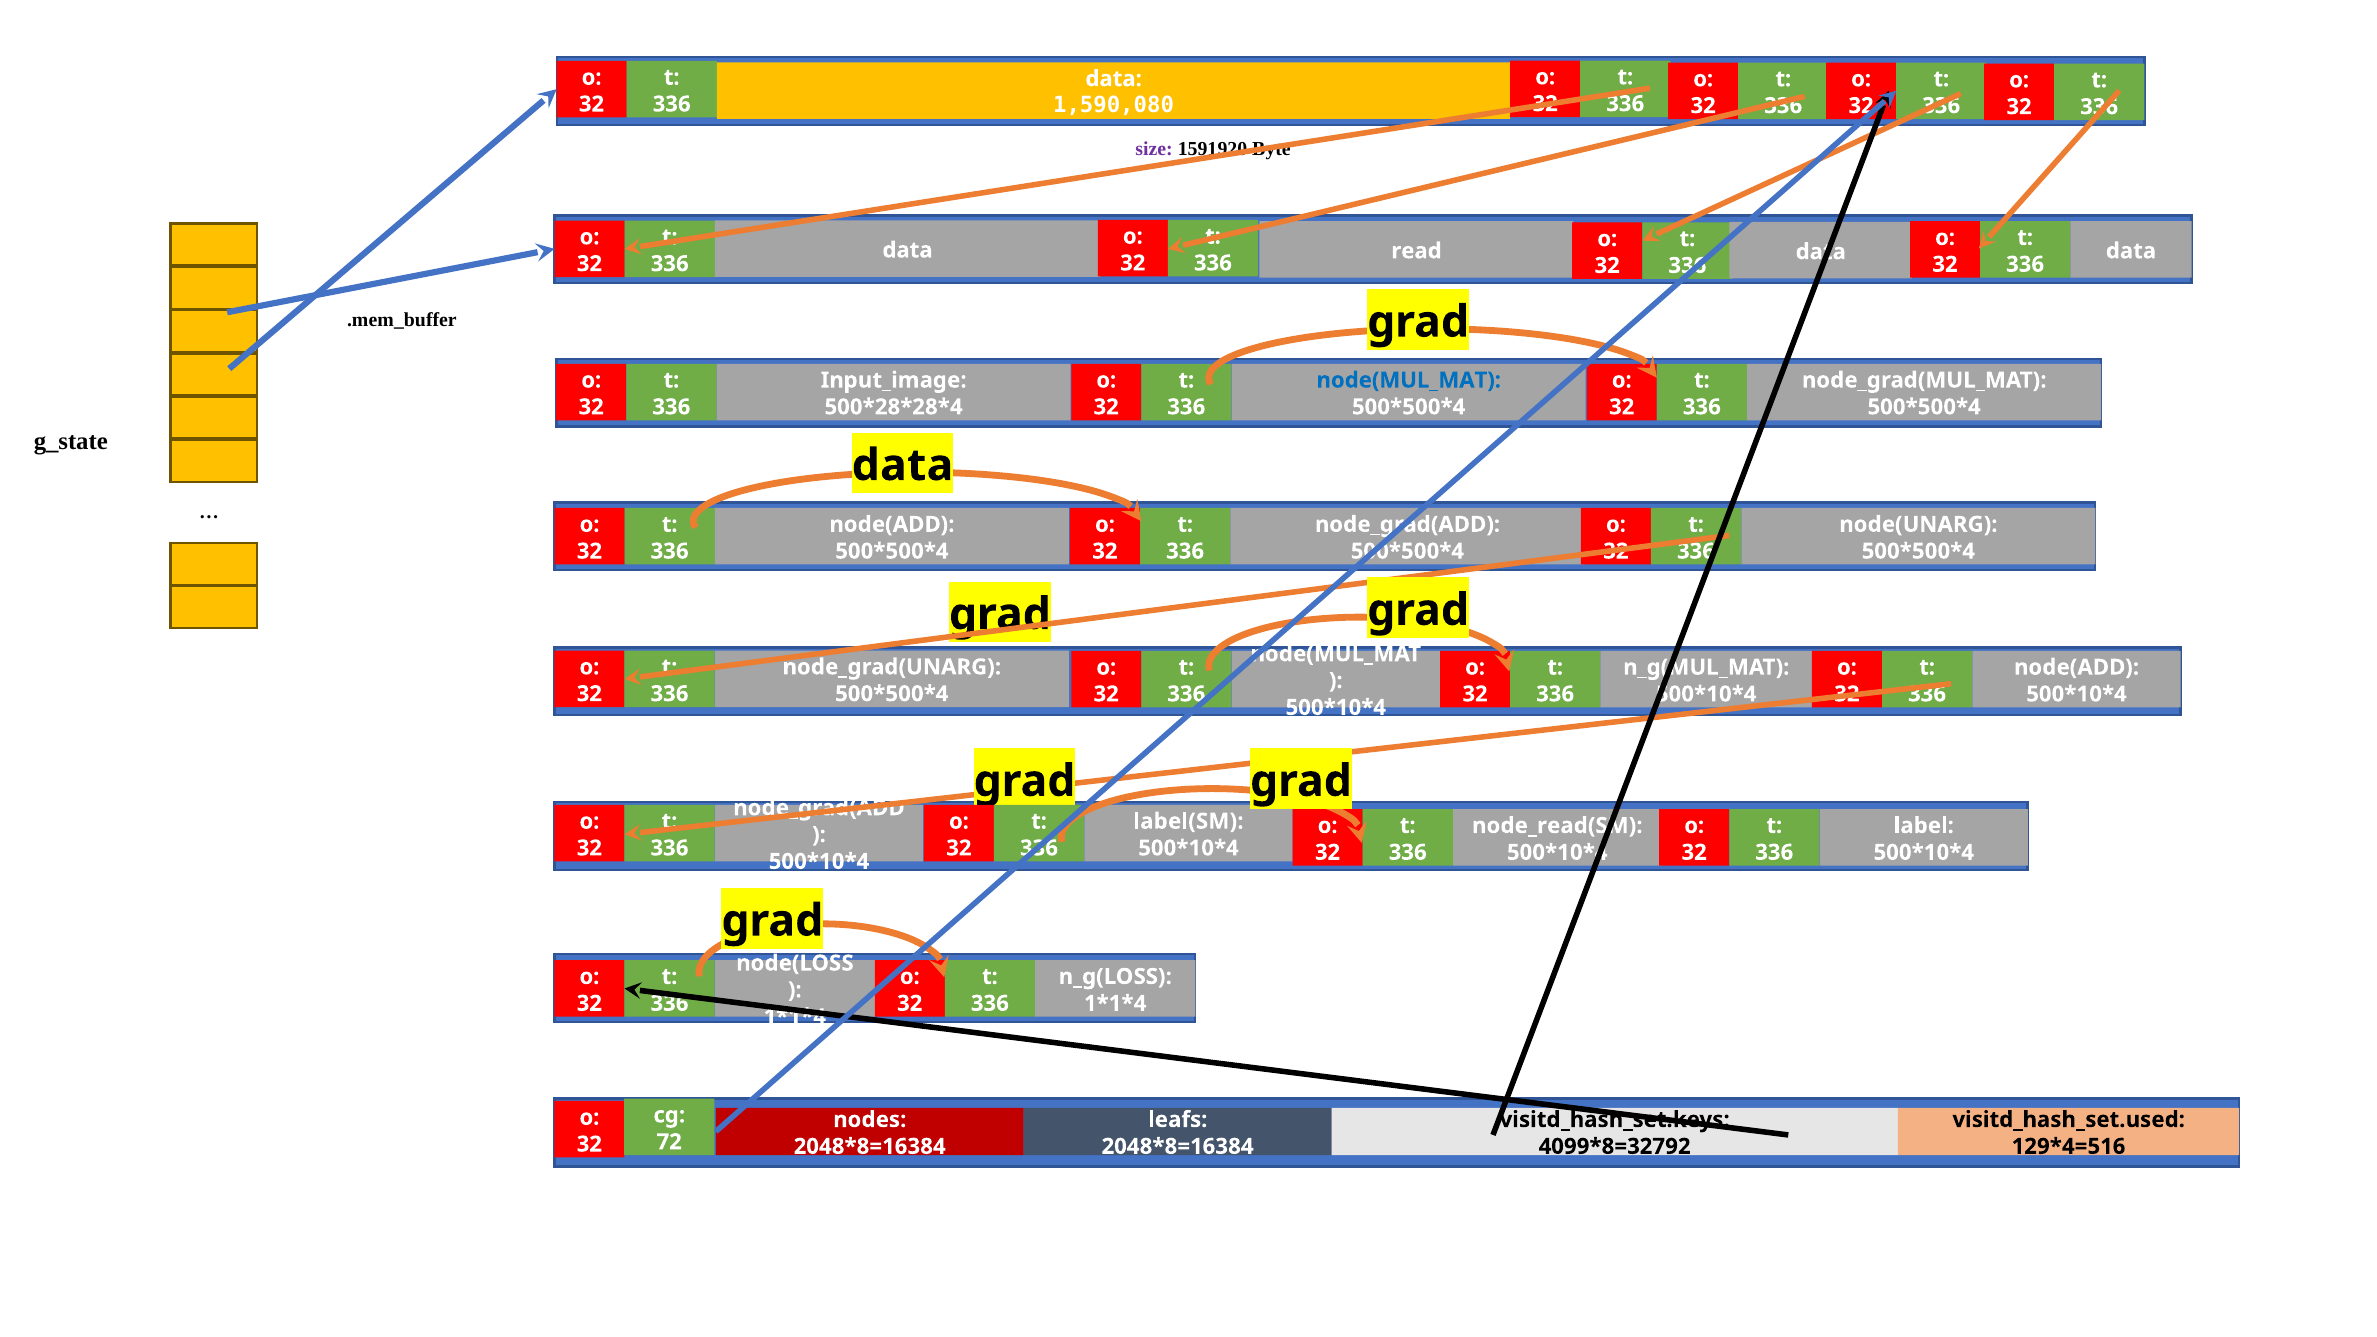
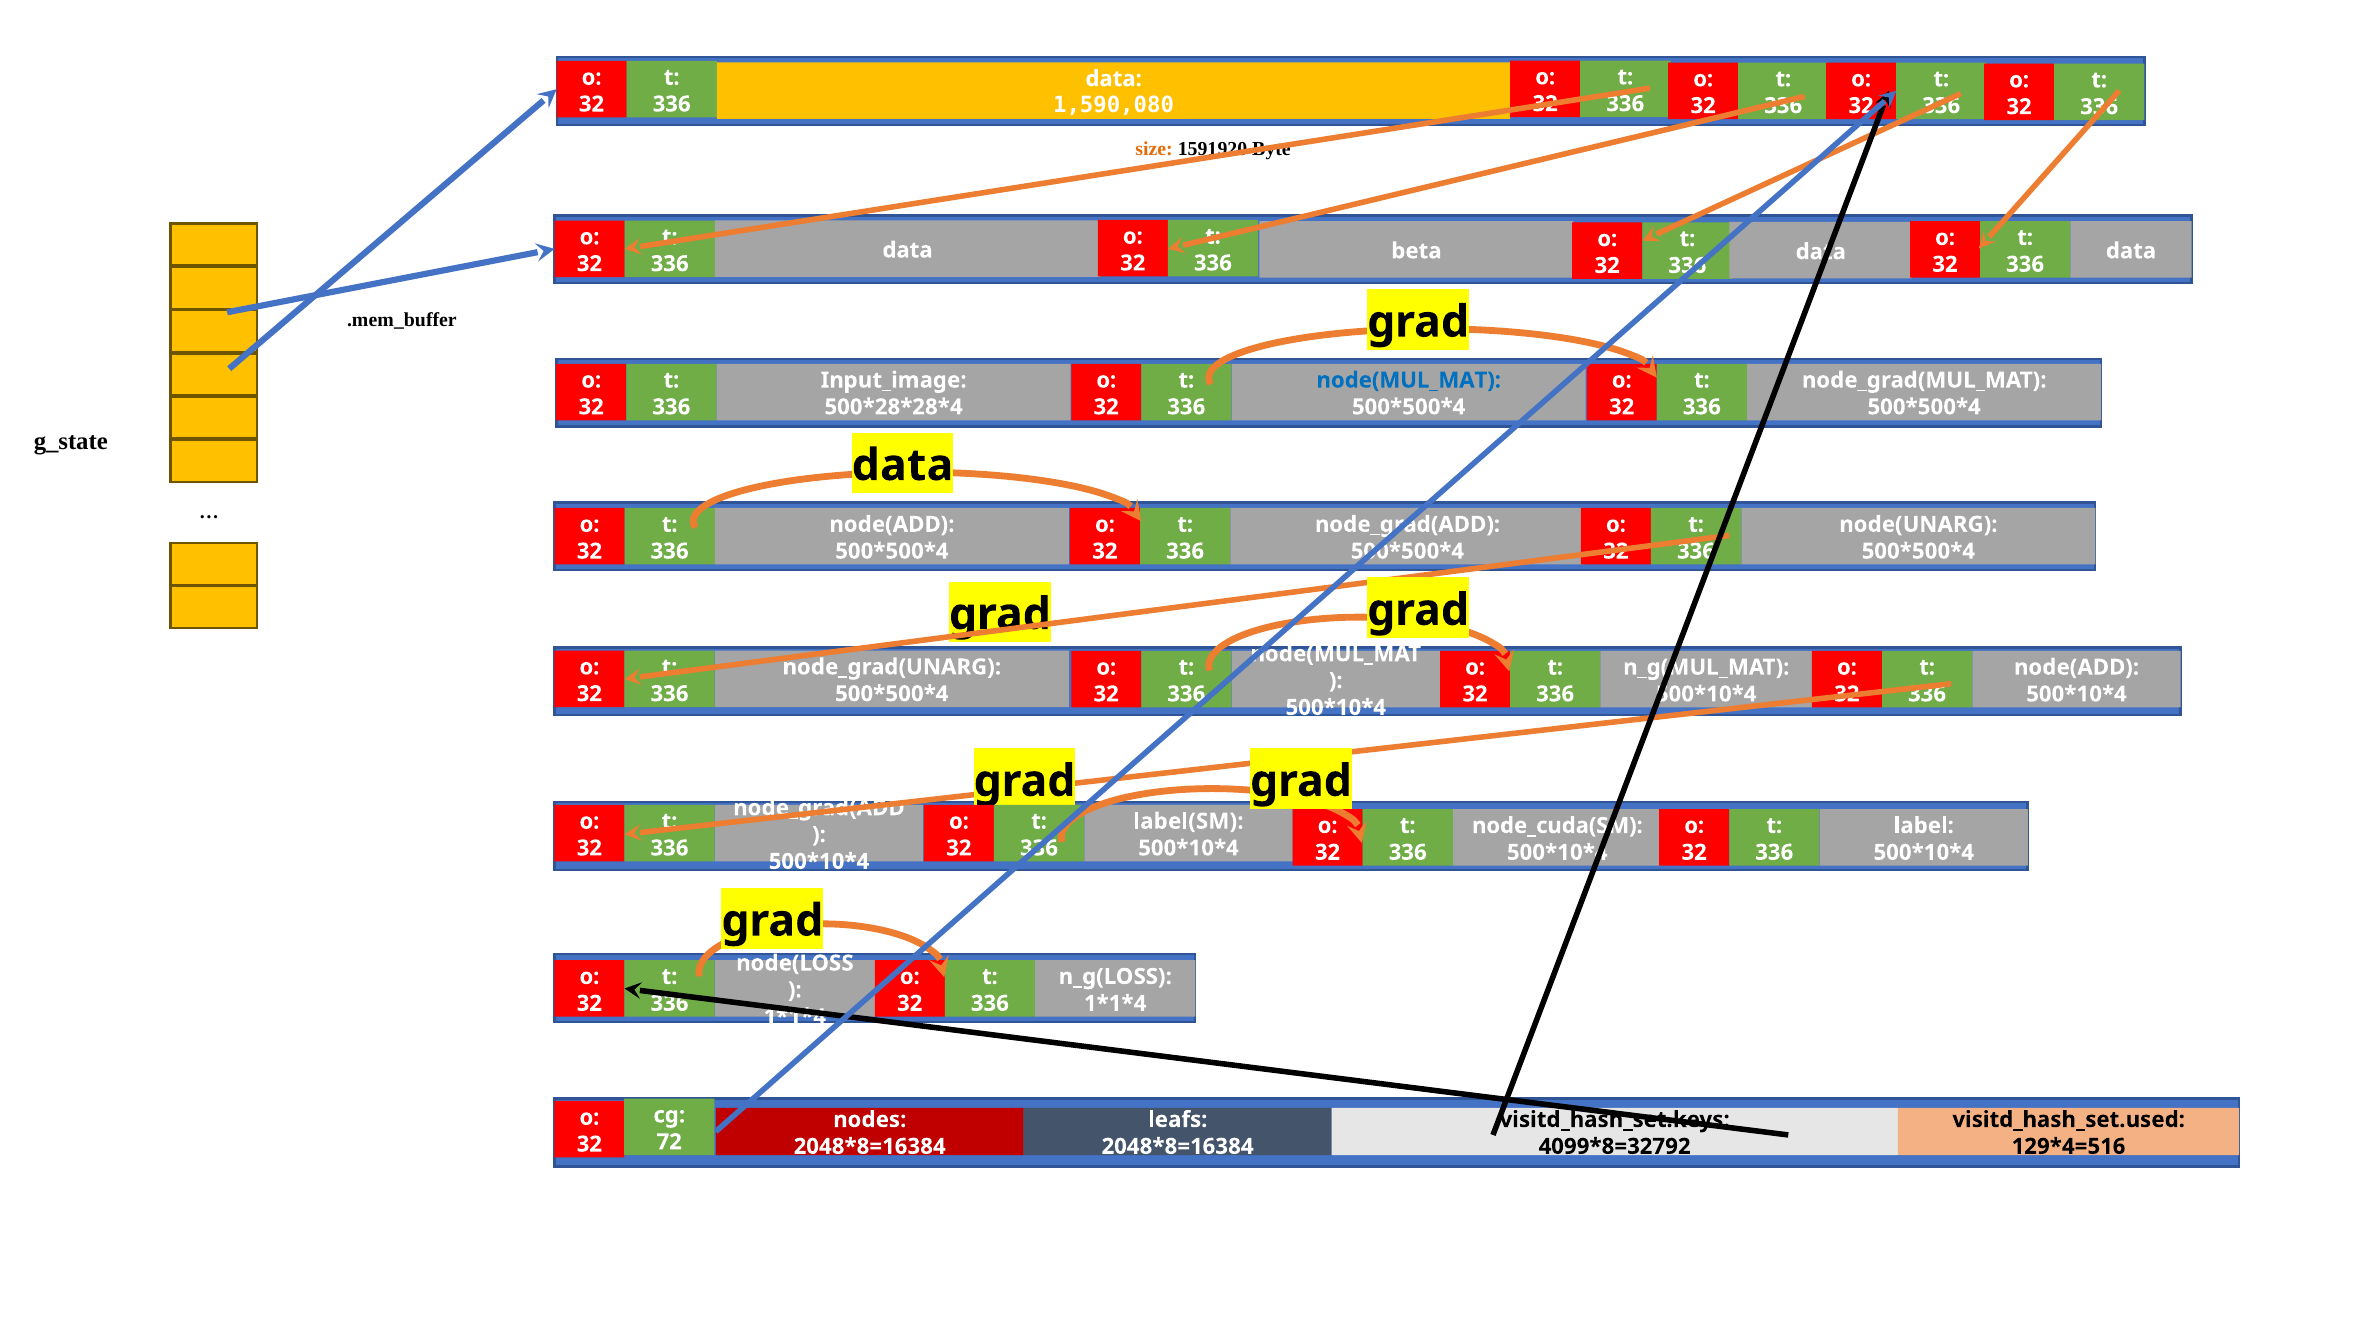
size colour: purple -> orange
read: read -> beta
node_read(SM: node_read(SM -> node_cuda(SM
